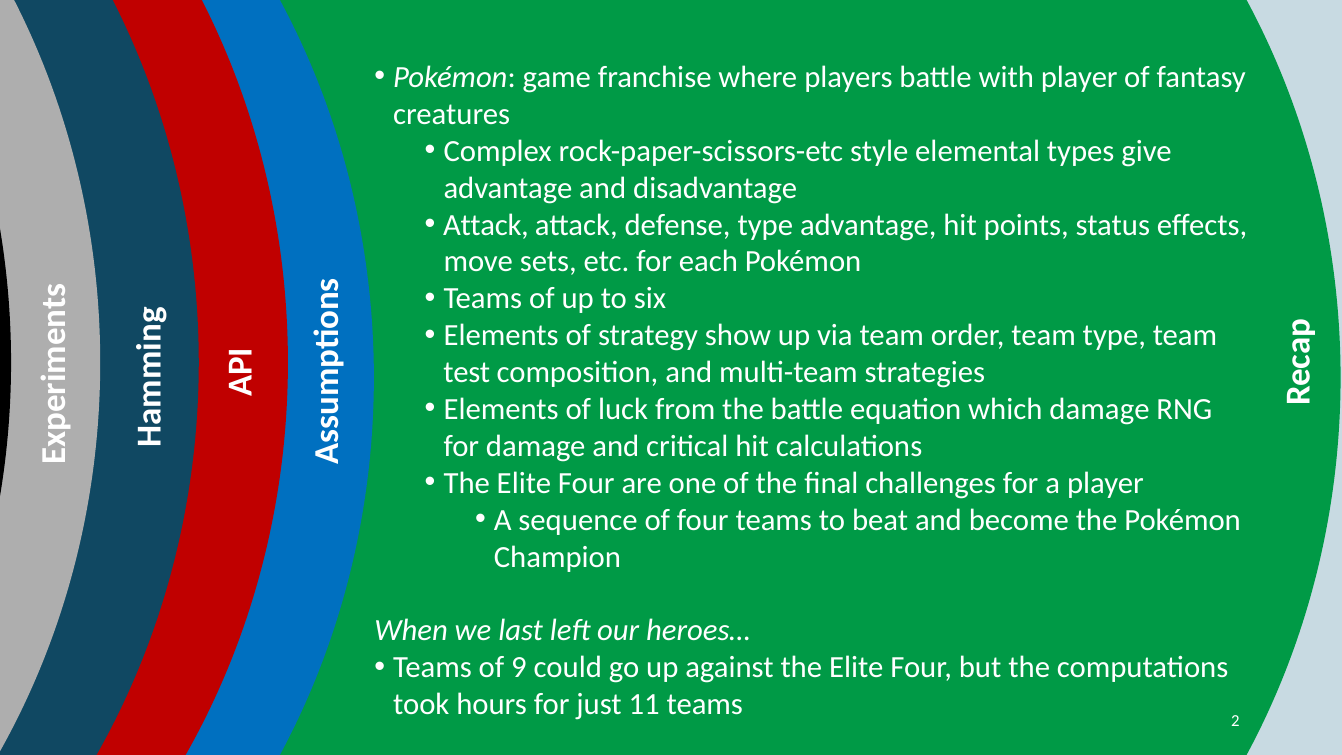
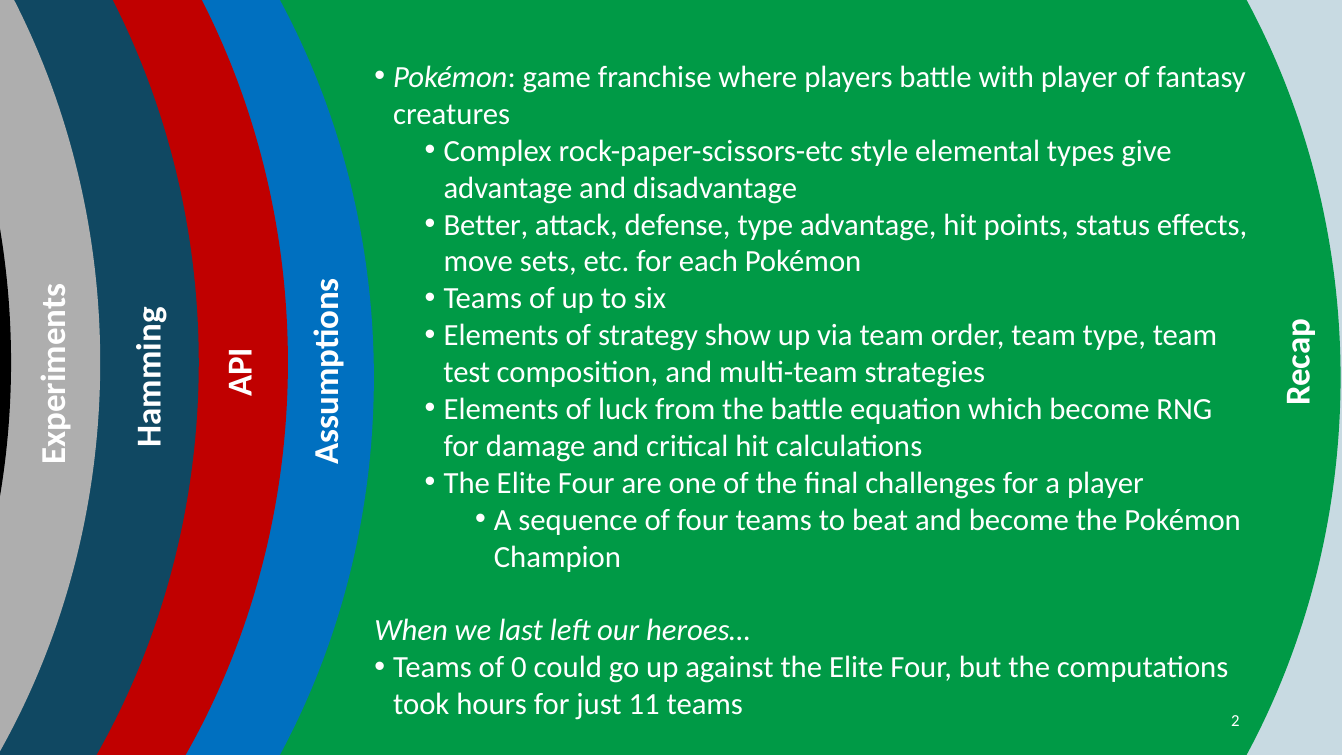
Attack at (486, 225): Attack -> Better
which damage: damage -> become
9: 9 -> 0
